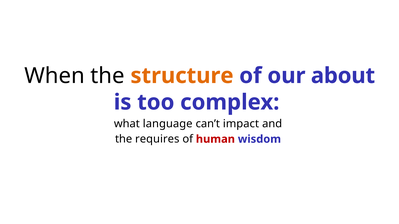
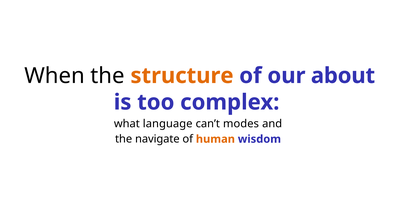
impact: impact -> modes
requires: requires -> navigate
human colour: red -> orange
